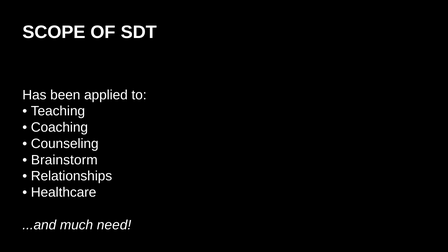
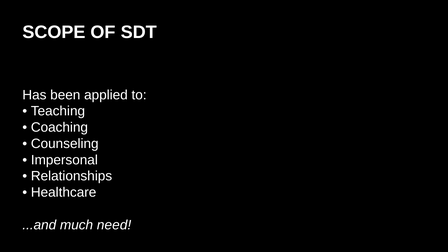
Brainstorm: Brainstorm -> Impersonal
